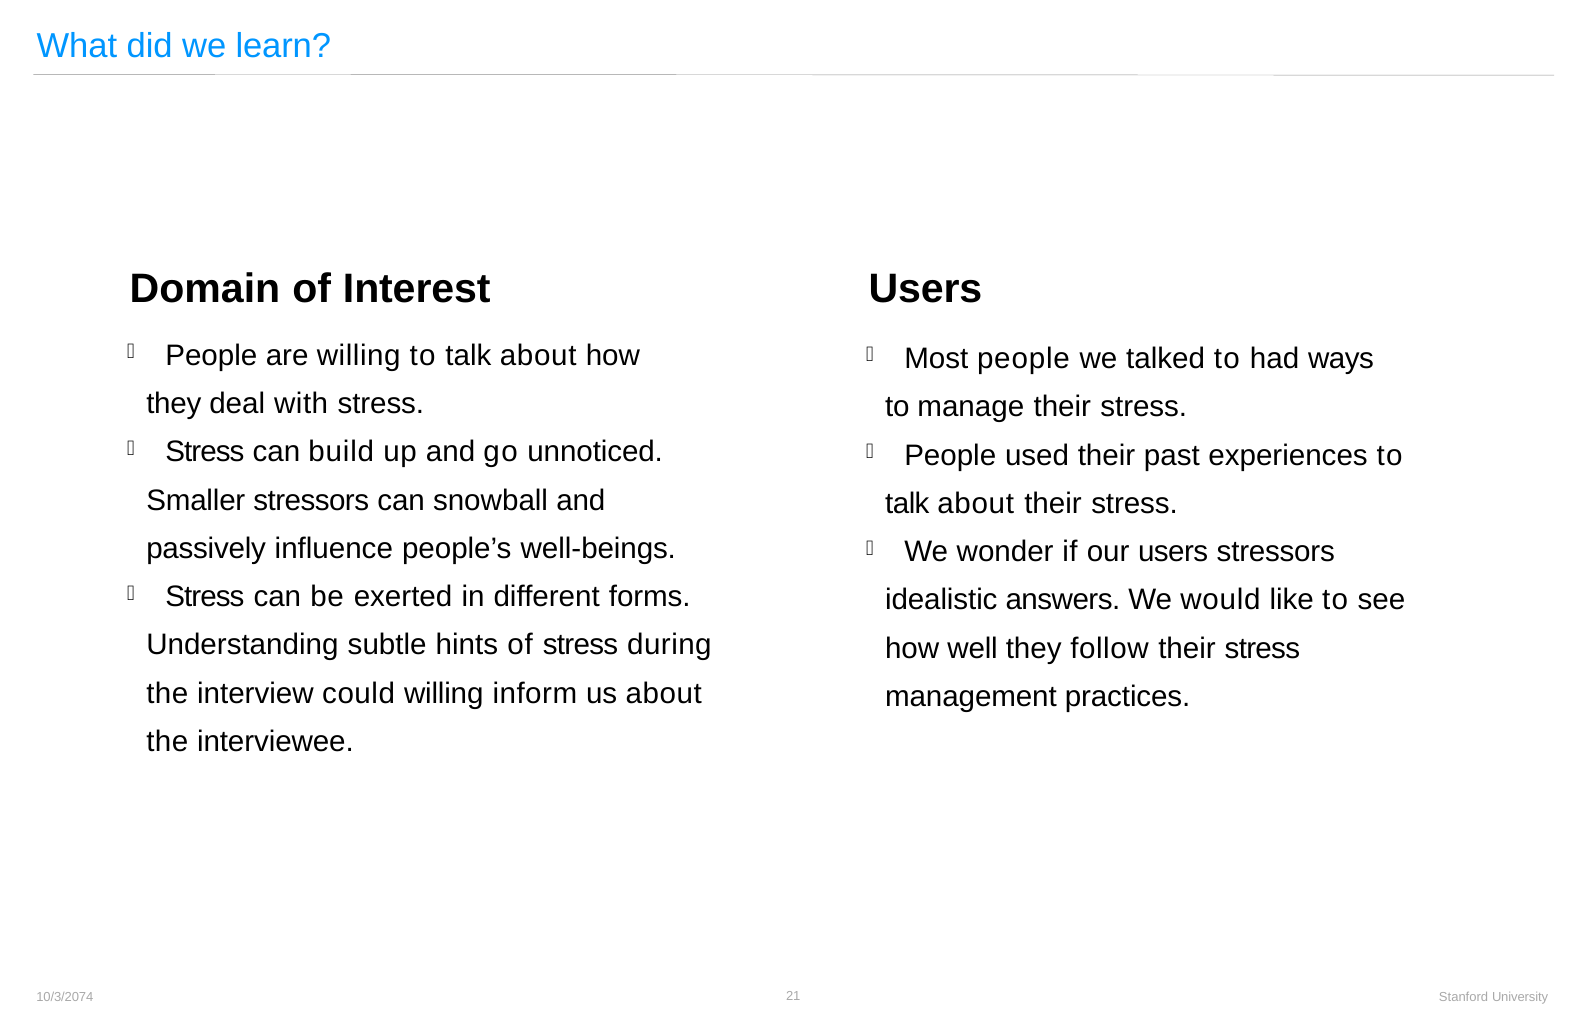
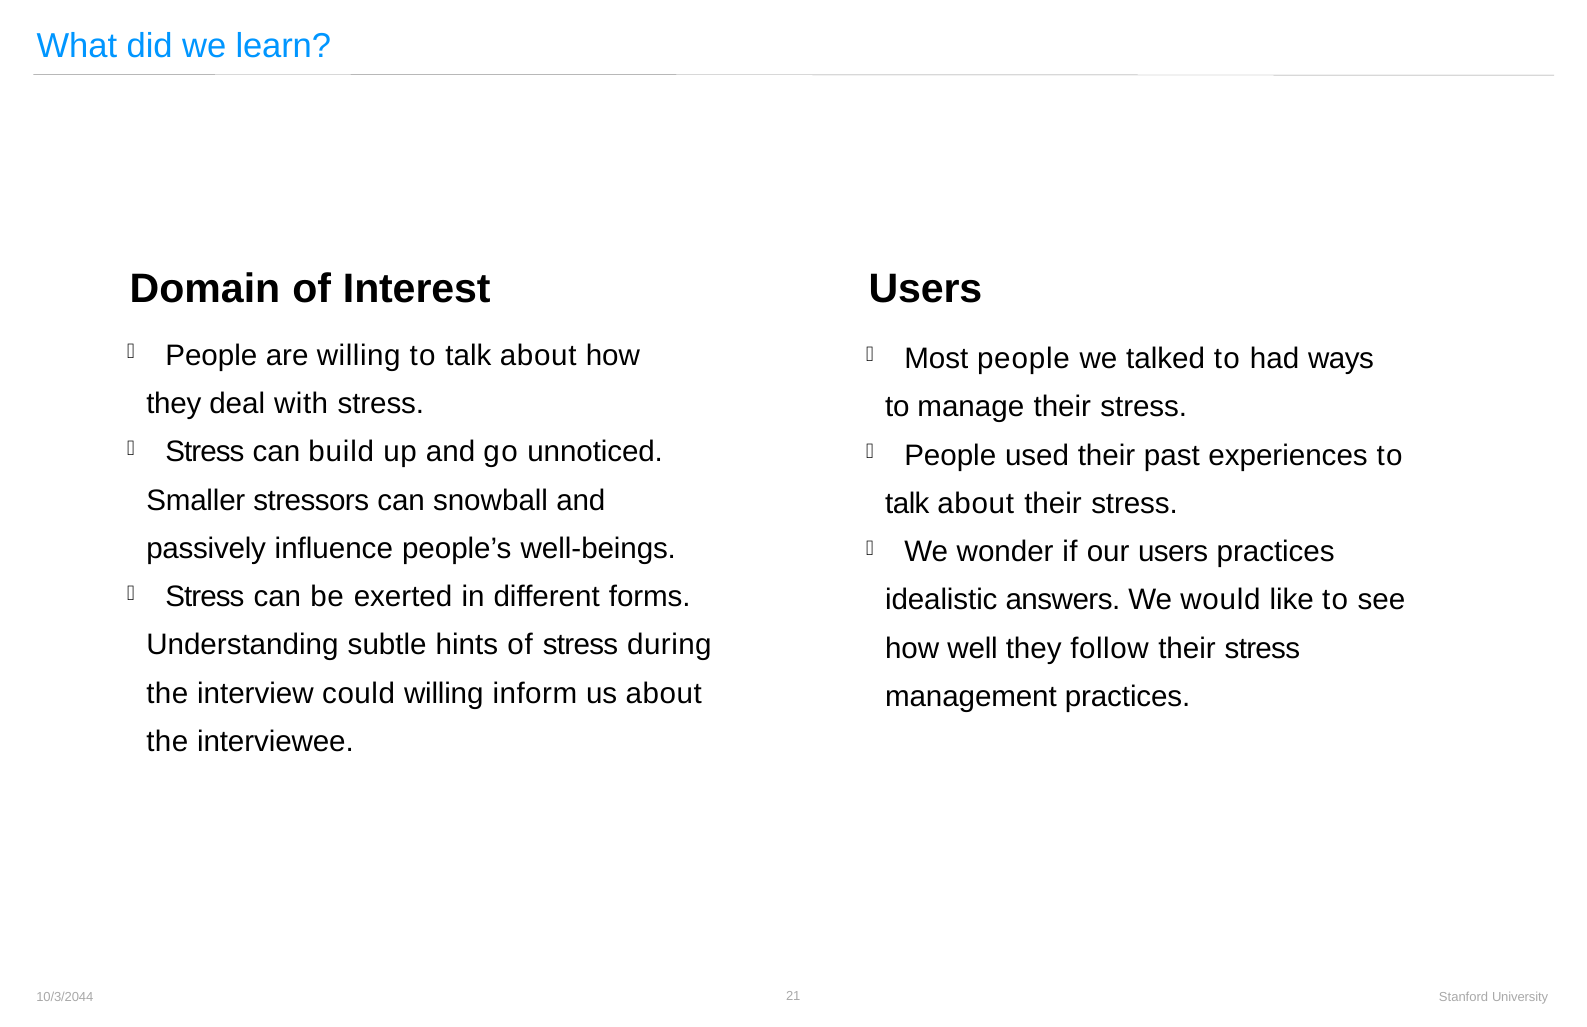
users stressors: stressors -> practices
10/3/2074: 10/3/2074 -> 10/3/2044
